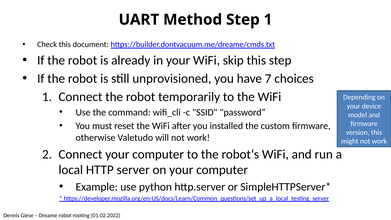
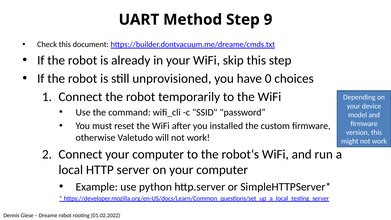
Step 1: 1 -> 9
7: 7 -> 0
